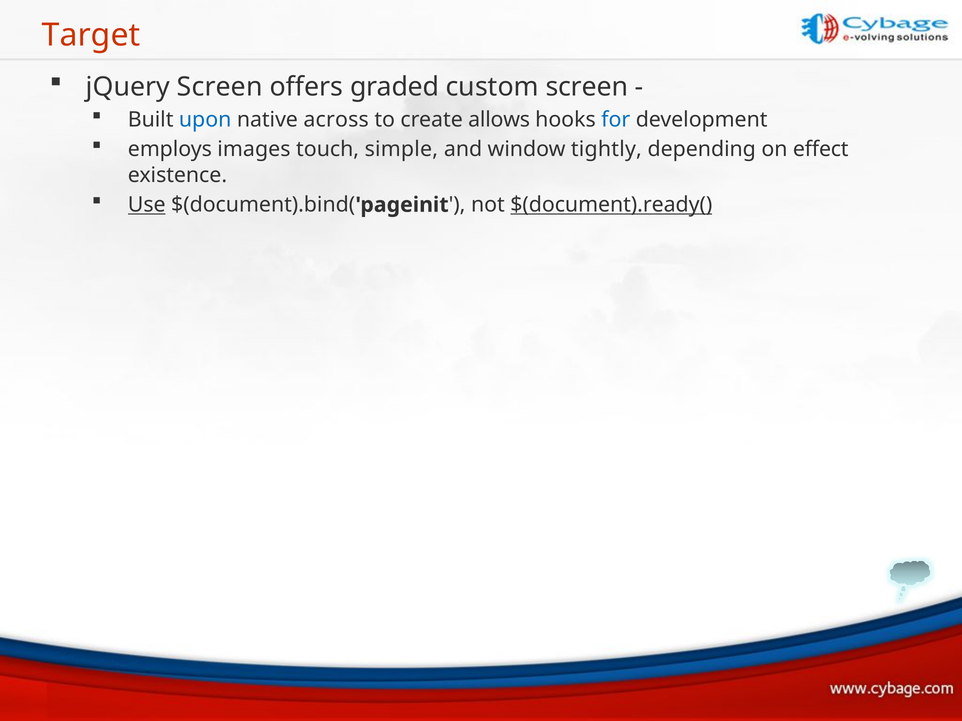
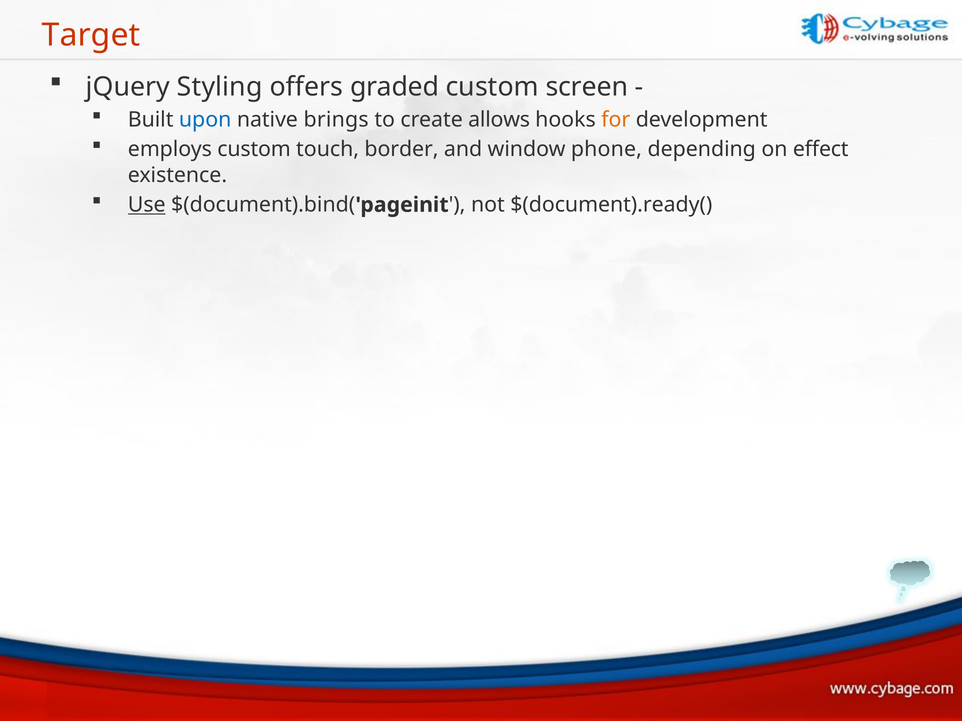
jQuery Screen: Screen -> Styling
across: across -> brings
for colour: blue -> orange
employs images: images -> custom
simple: simple -> border
tightly: tightly -> phone
$(document).ready( underline: present -> none
